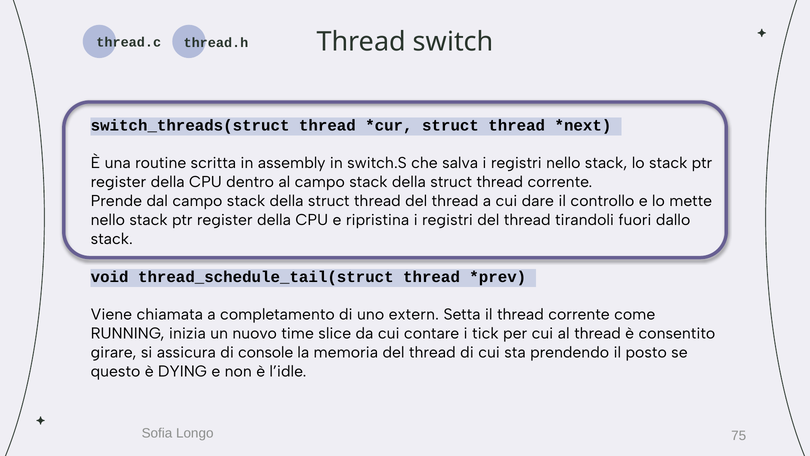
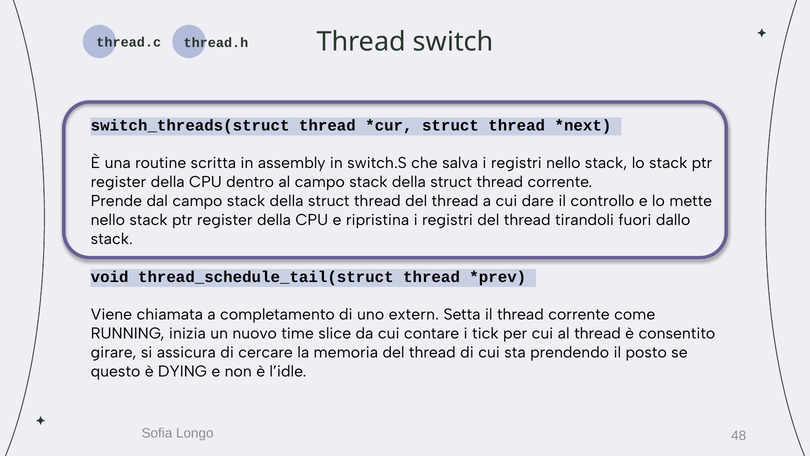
console: console -> cercare
75: 75 -> 48
